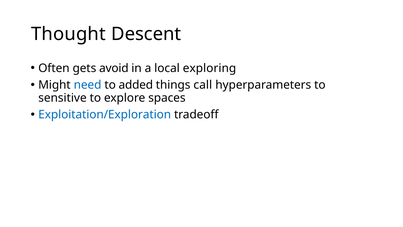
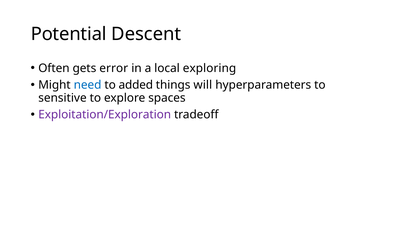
Thought: Thought -> Potential
avoid: avoid -> error
call: call -> will
Exploitation/Exploration colour: blue -> purple
